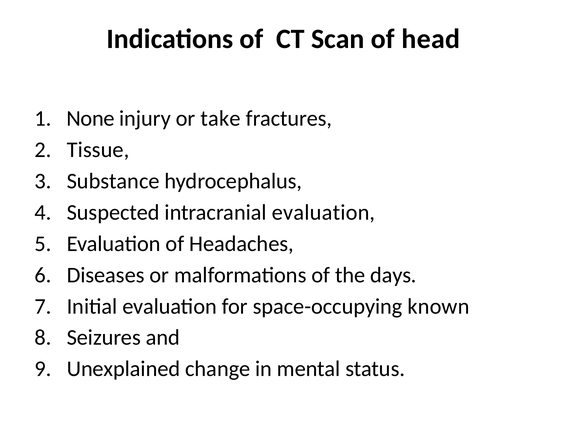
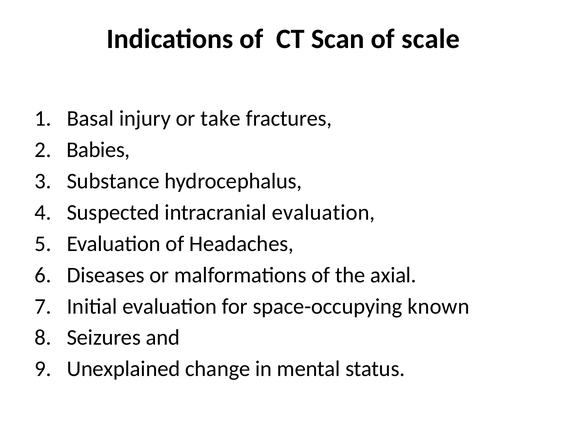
head: head -> scale
None: None -> Basal
Tissue: Tissue -> Babies
days: days -> axial
